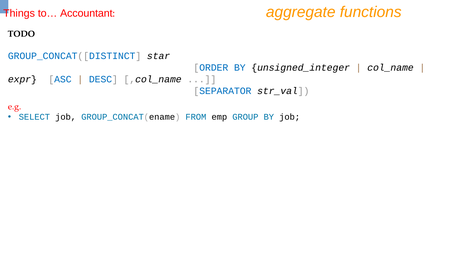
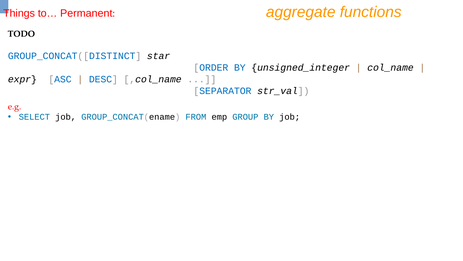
Accountant: Accountant -> Permanent
